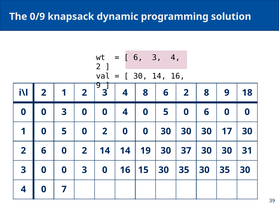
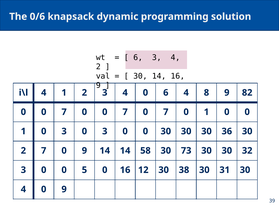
0/9: 0/9 -> 0/6
i\l 2: 2 -> 4
3 4 8: 8 -> 0
6 2: 2 -> 4
18: 18 -> 82
3 at (64, 112): 3 -> 7
4 at (125, 112): 4 -> 7
5 at (166, 112): 5 -> 7
6 at (206, 112): 6 -> 1
1 0 5: 5 -> 3
2 at (105, 132): 2 -> 3
17: 17 -> 36
2 6: 6 -> 7
2 at (84, 151): 2 -> 9
19: 19 -> 58
37: 37 -> 73
31: 31 -> 32
3 0 0 3: 3 -> 5
15: 15 -> 12
35 at (184, 170): 35 -> 38
35 at (225, 170): 35 -> 31
4 0 7: 7 -> 9
